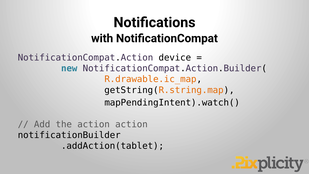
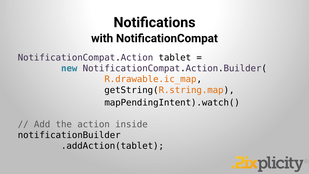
device: device -> tablet
action action: action -> inside
